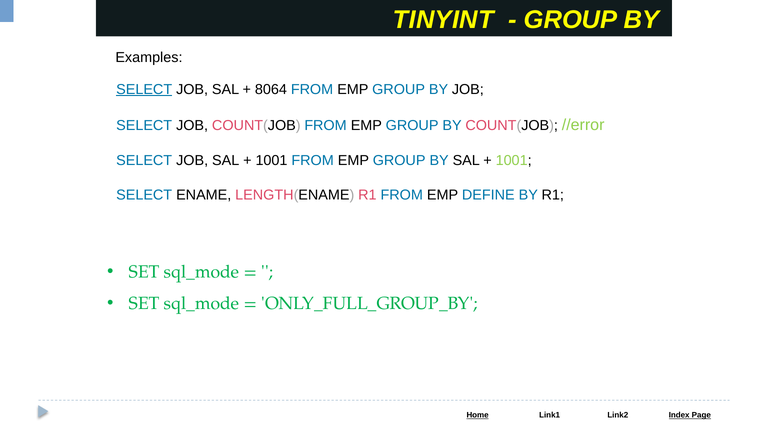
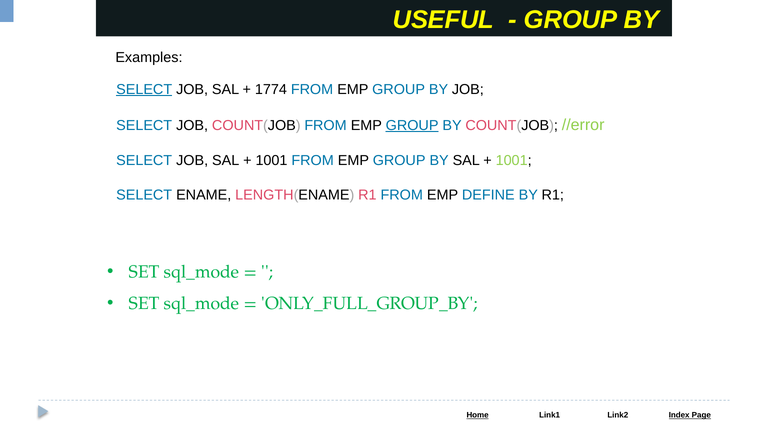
TINYINT: TINYINT -> USEFUL
8064: 8064 -> 1774
GROUP at (412, 125) underline: none -> present
